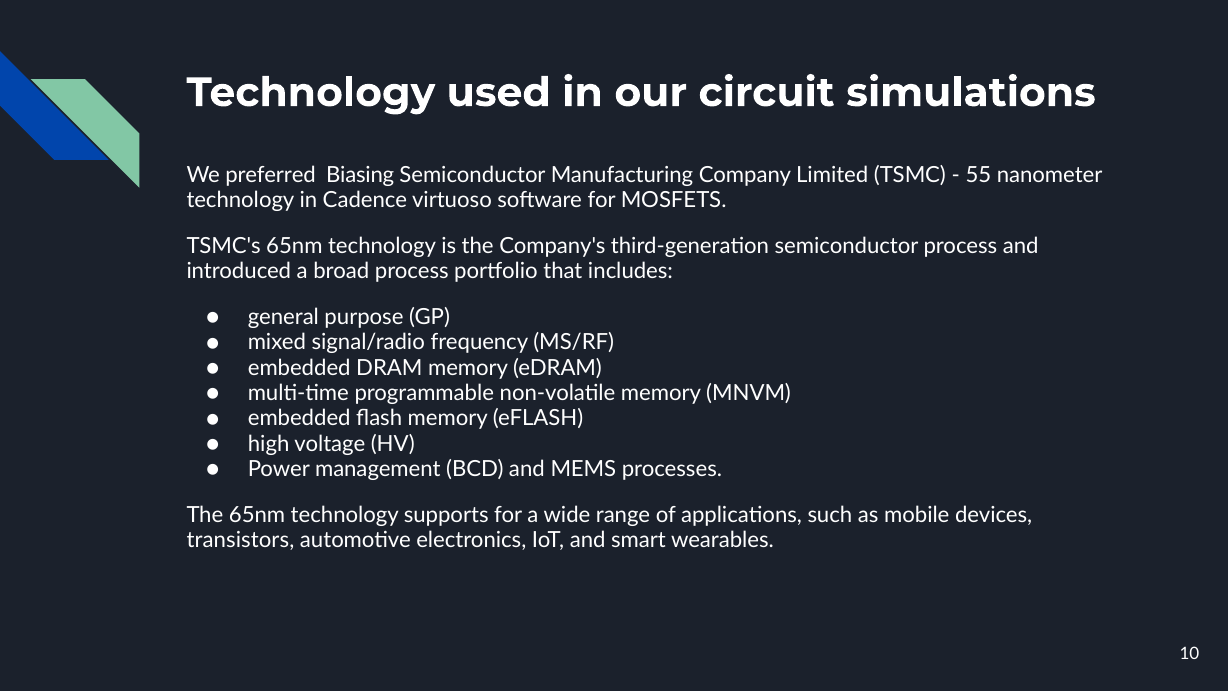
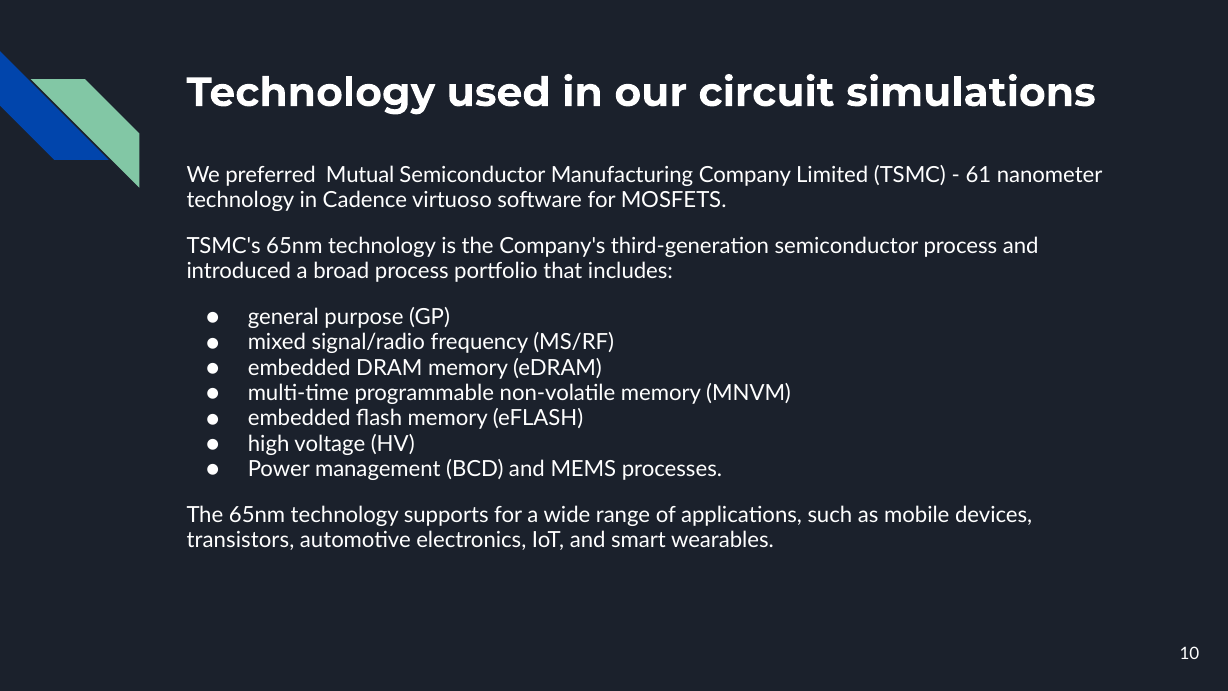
Biasing: Biasing -> Mutual
55: 55 -> 61
